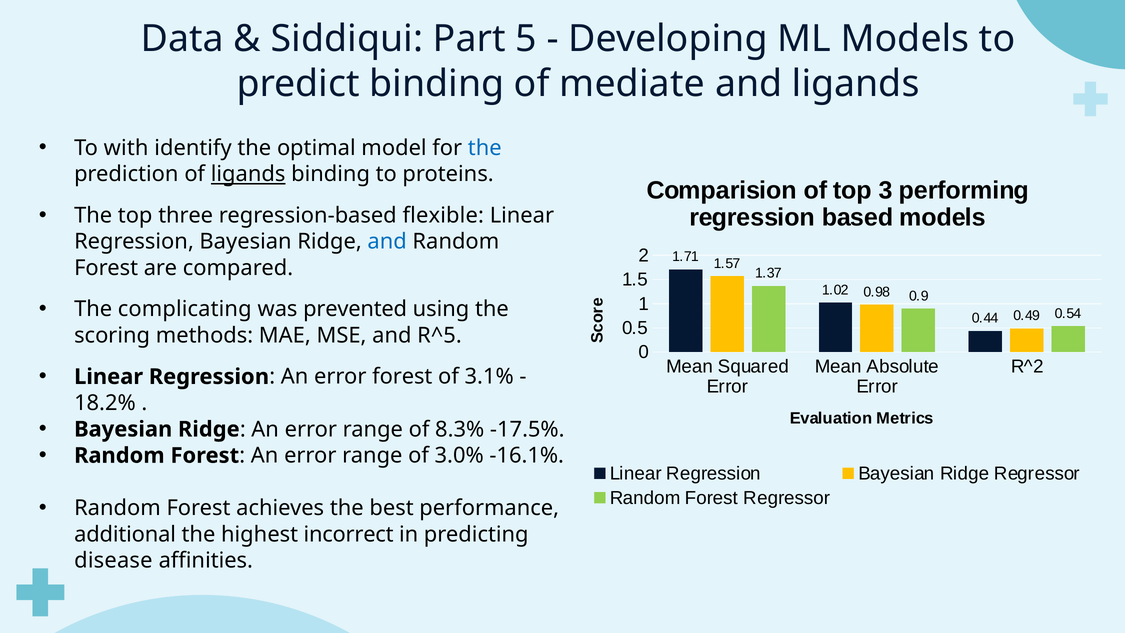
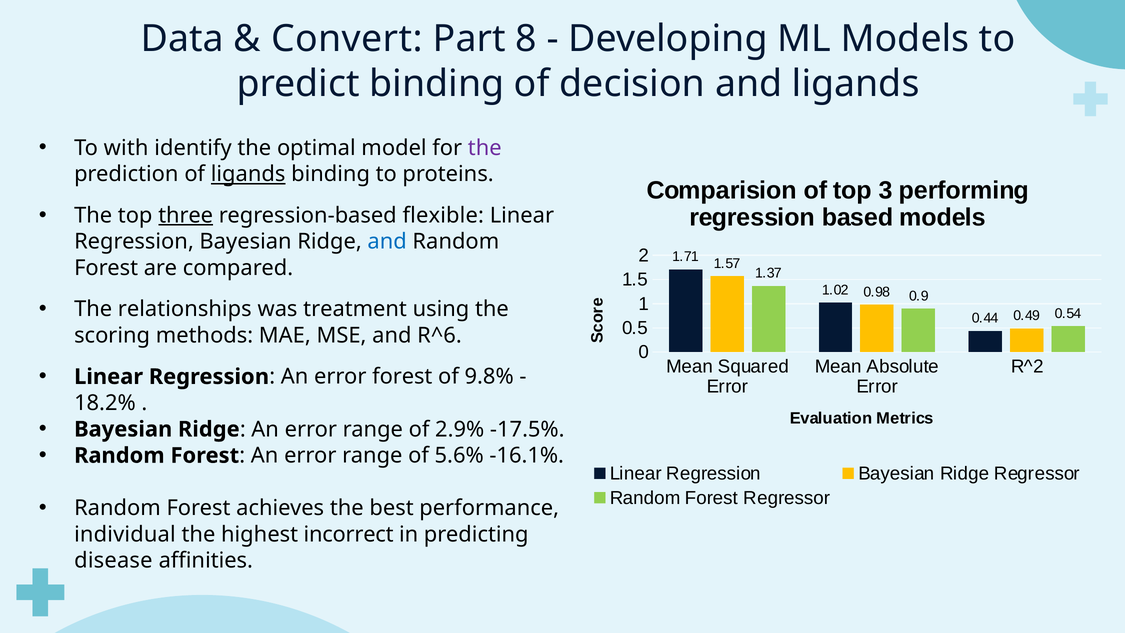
Siddiqui: Siddiqui -> Convert
5: 5 -> 8
mediate: mediate -> decision
the at (485, 148) colour: blue -> purple
three underline: none -> present
complicating: complicating -> relationships
prevented: prevented -> treatment
R^5: R^5 -> R^6
3.1%: 3.1% -> 9.8%
8.3%: 8.3% -> 2.9%
3.0%: 3.0% -> 5.6%
additional: additional -> individual
